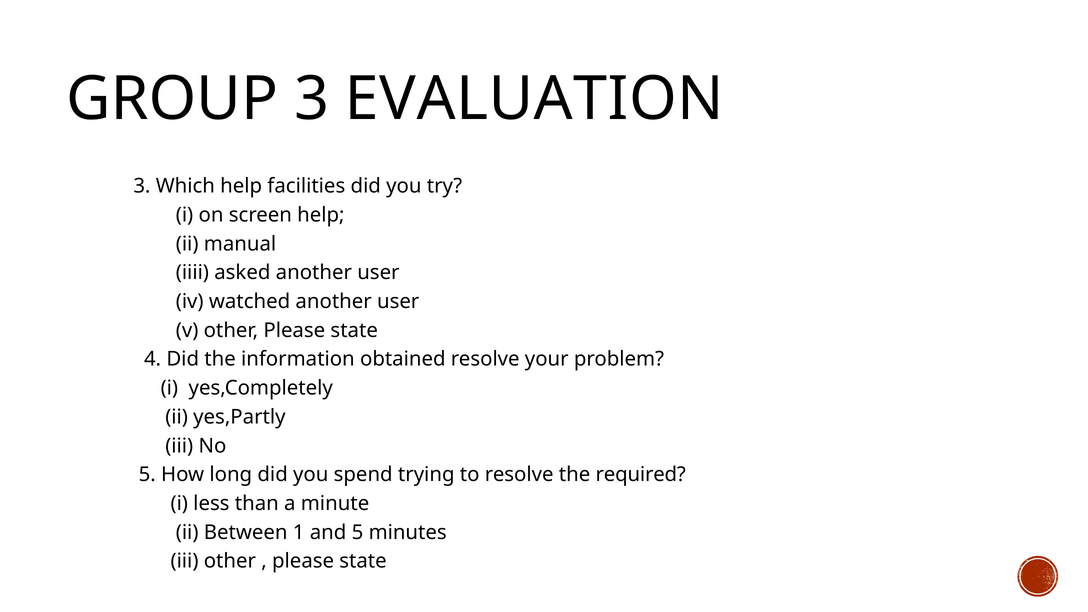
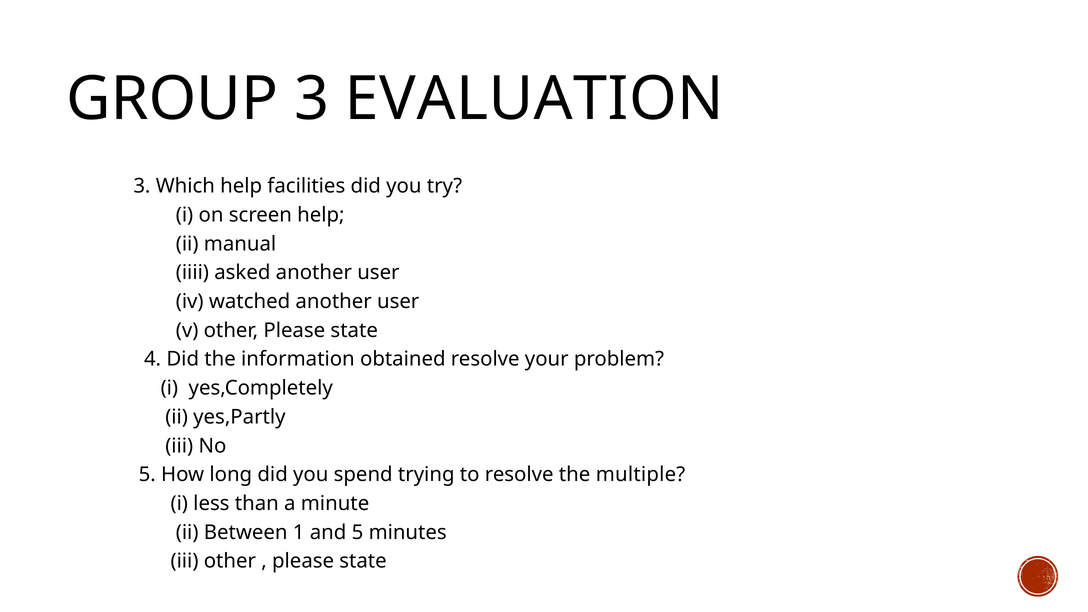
required: required -> multiple
